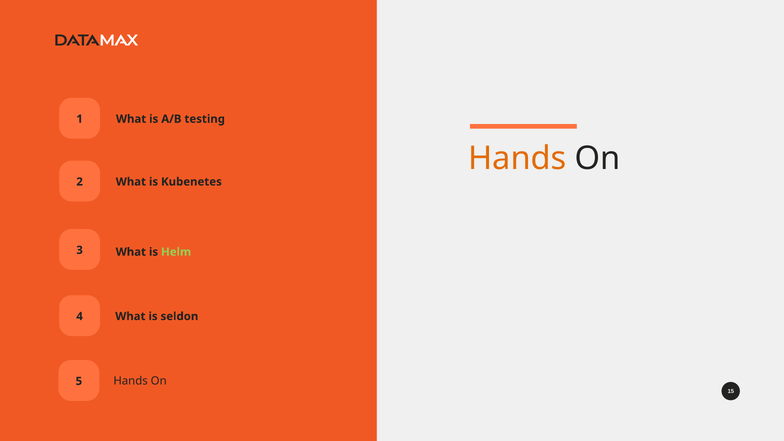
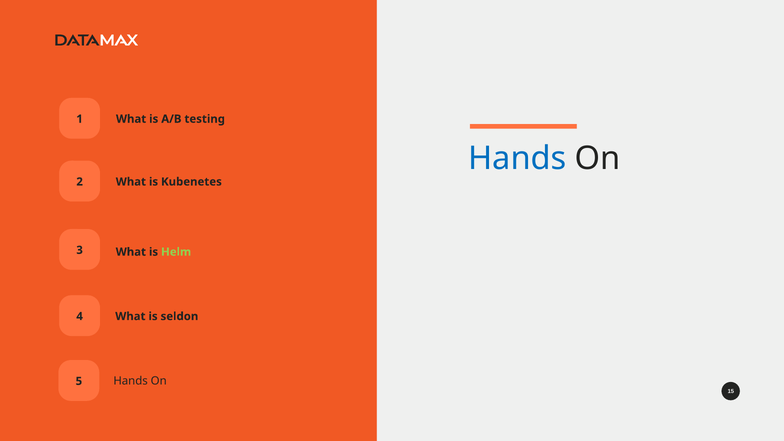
Hands at (517, 159) colour: orange -> blue
